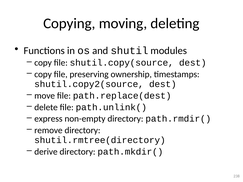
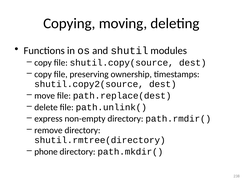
derive: derive -> phone
